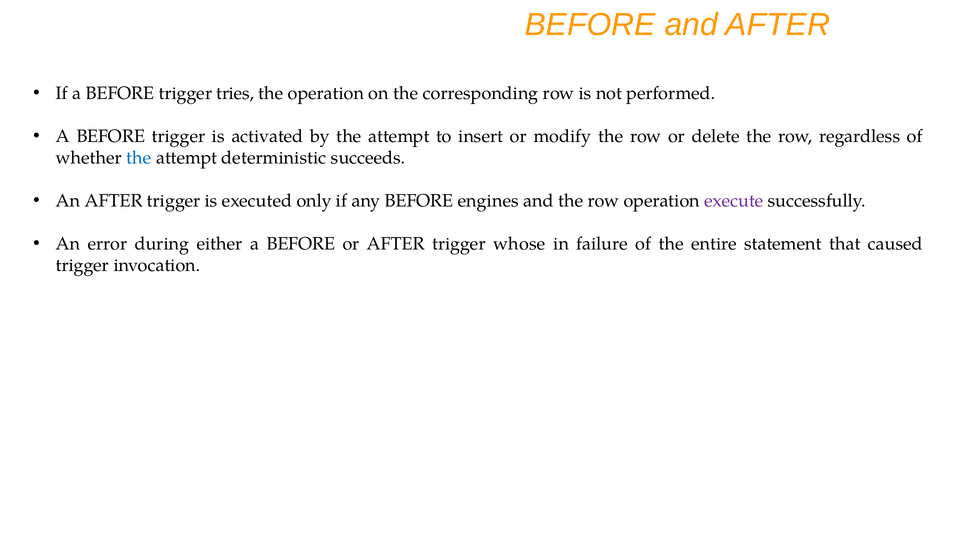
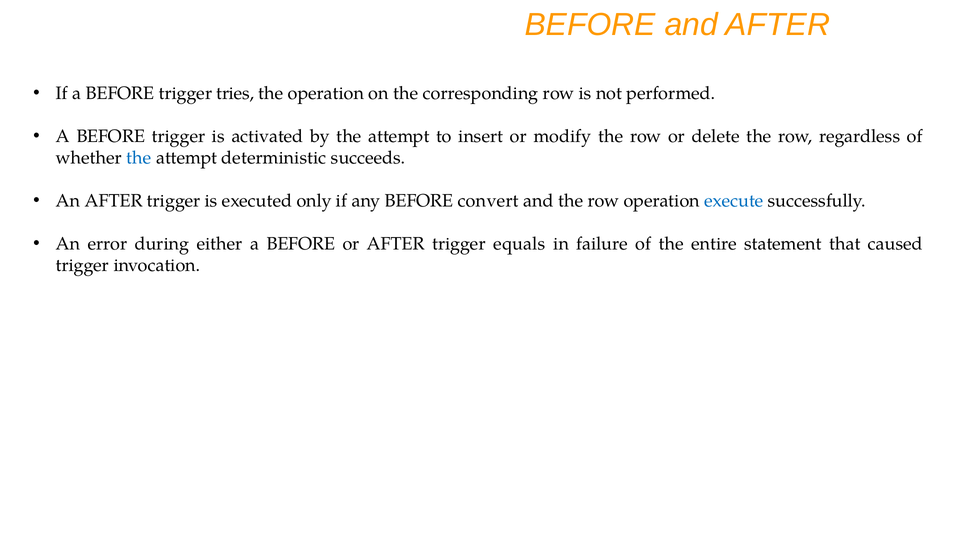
engines: engines -> convert
execute colour: purple -> blue
whose: whose -> equals
